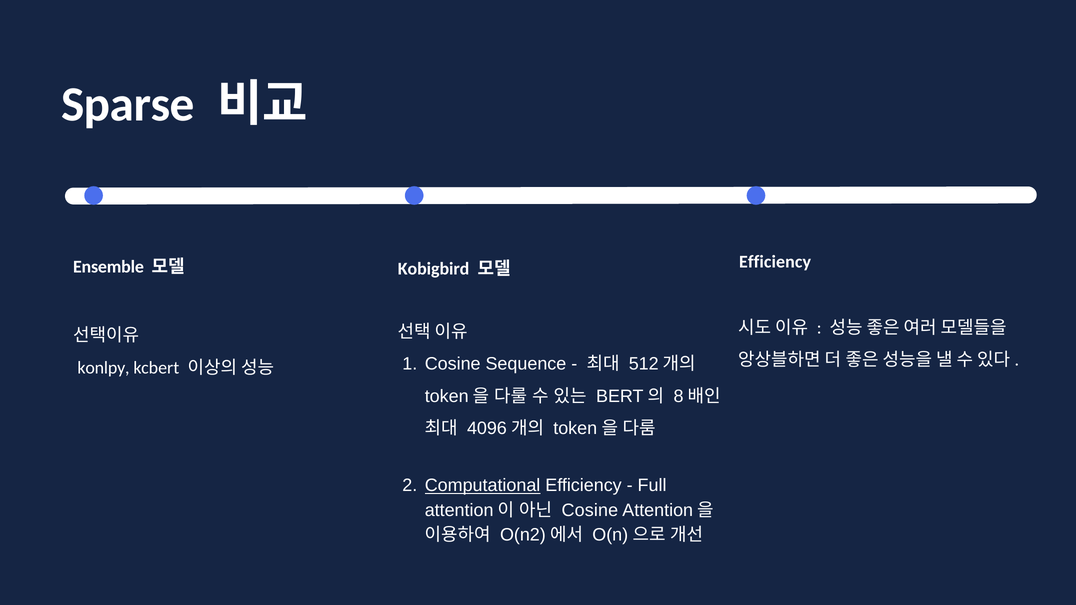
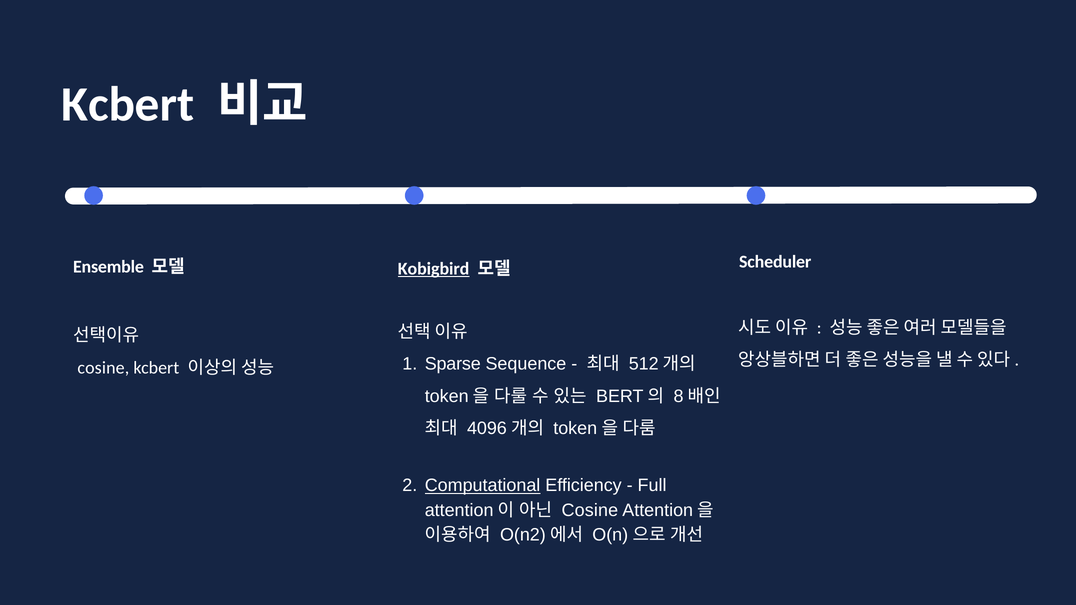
Sparse at (128, 104): Sparse -> Kcbert
Efficiency at (775, 262): Efficiency -> Scheduler
Kobigbird underline: none -> present
Cosine at (453, 364): Cosine -> Sparse
konlpy at (103, 368): konlpy -> cosine
